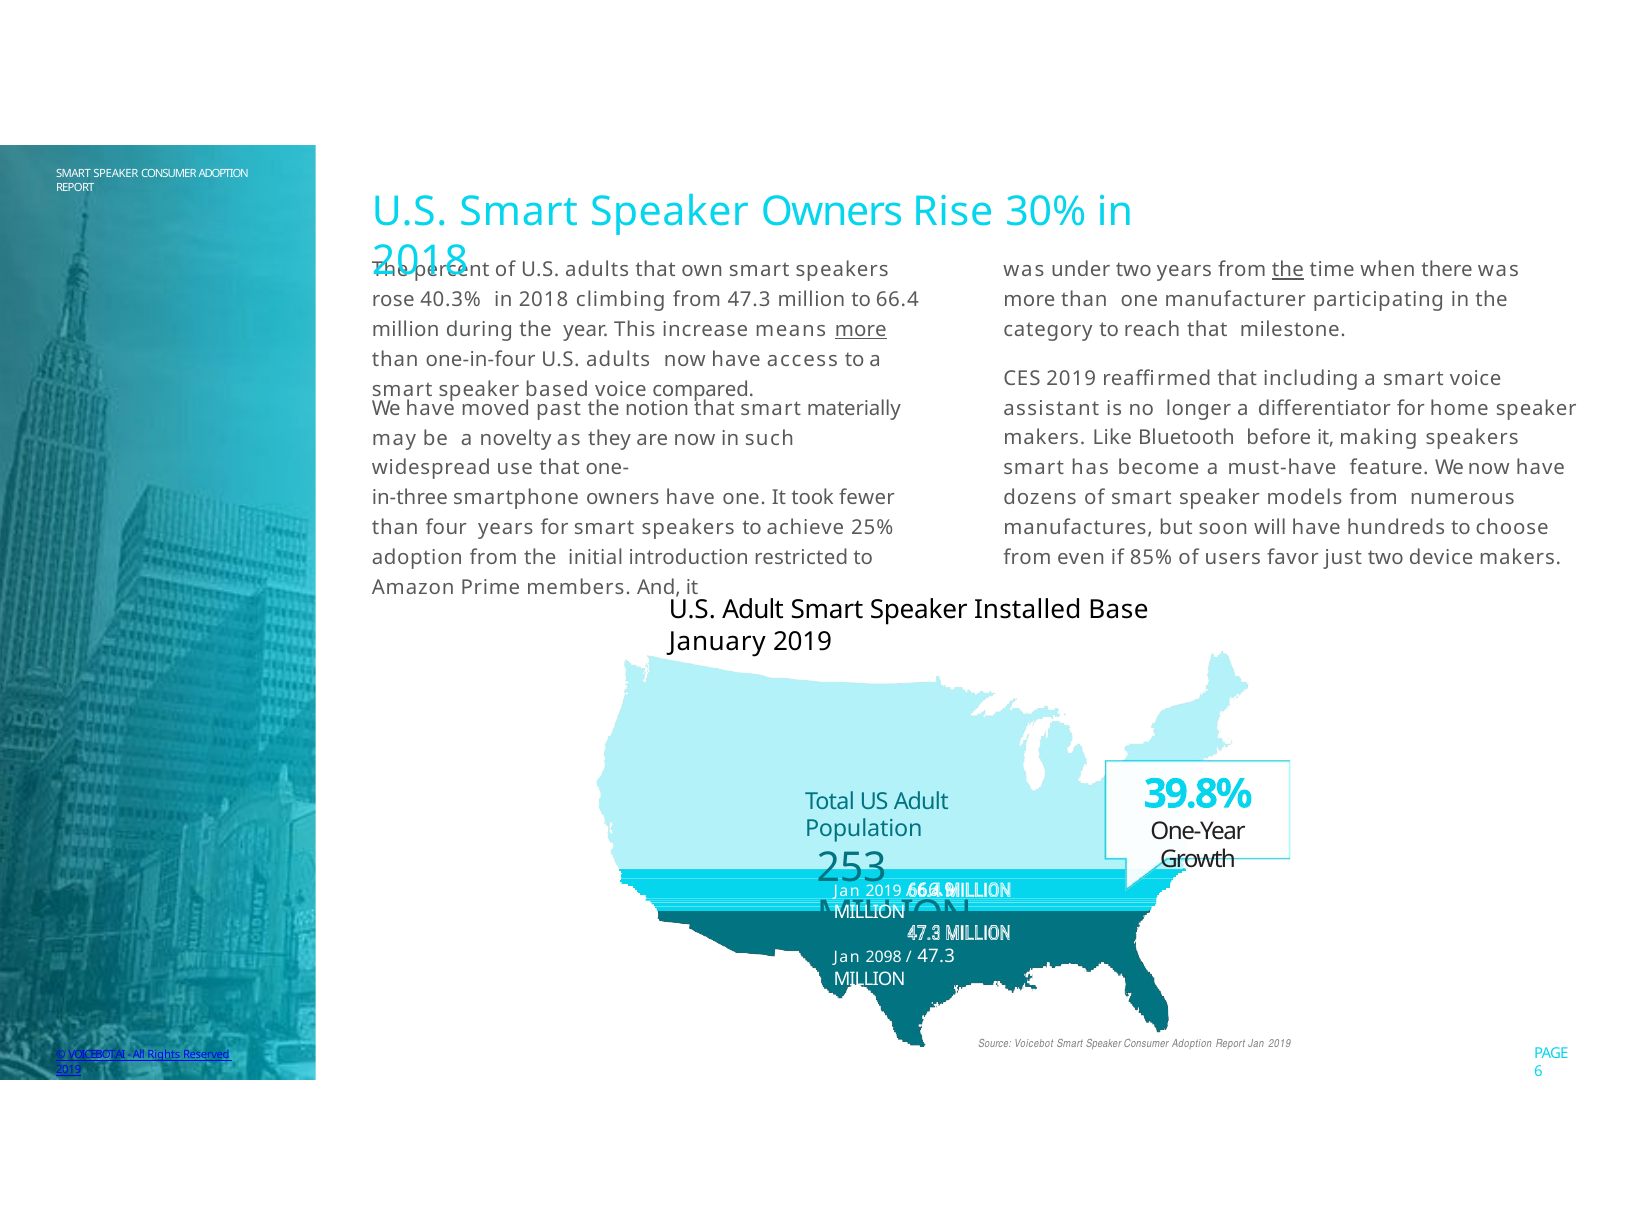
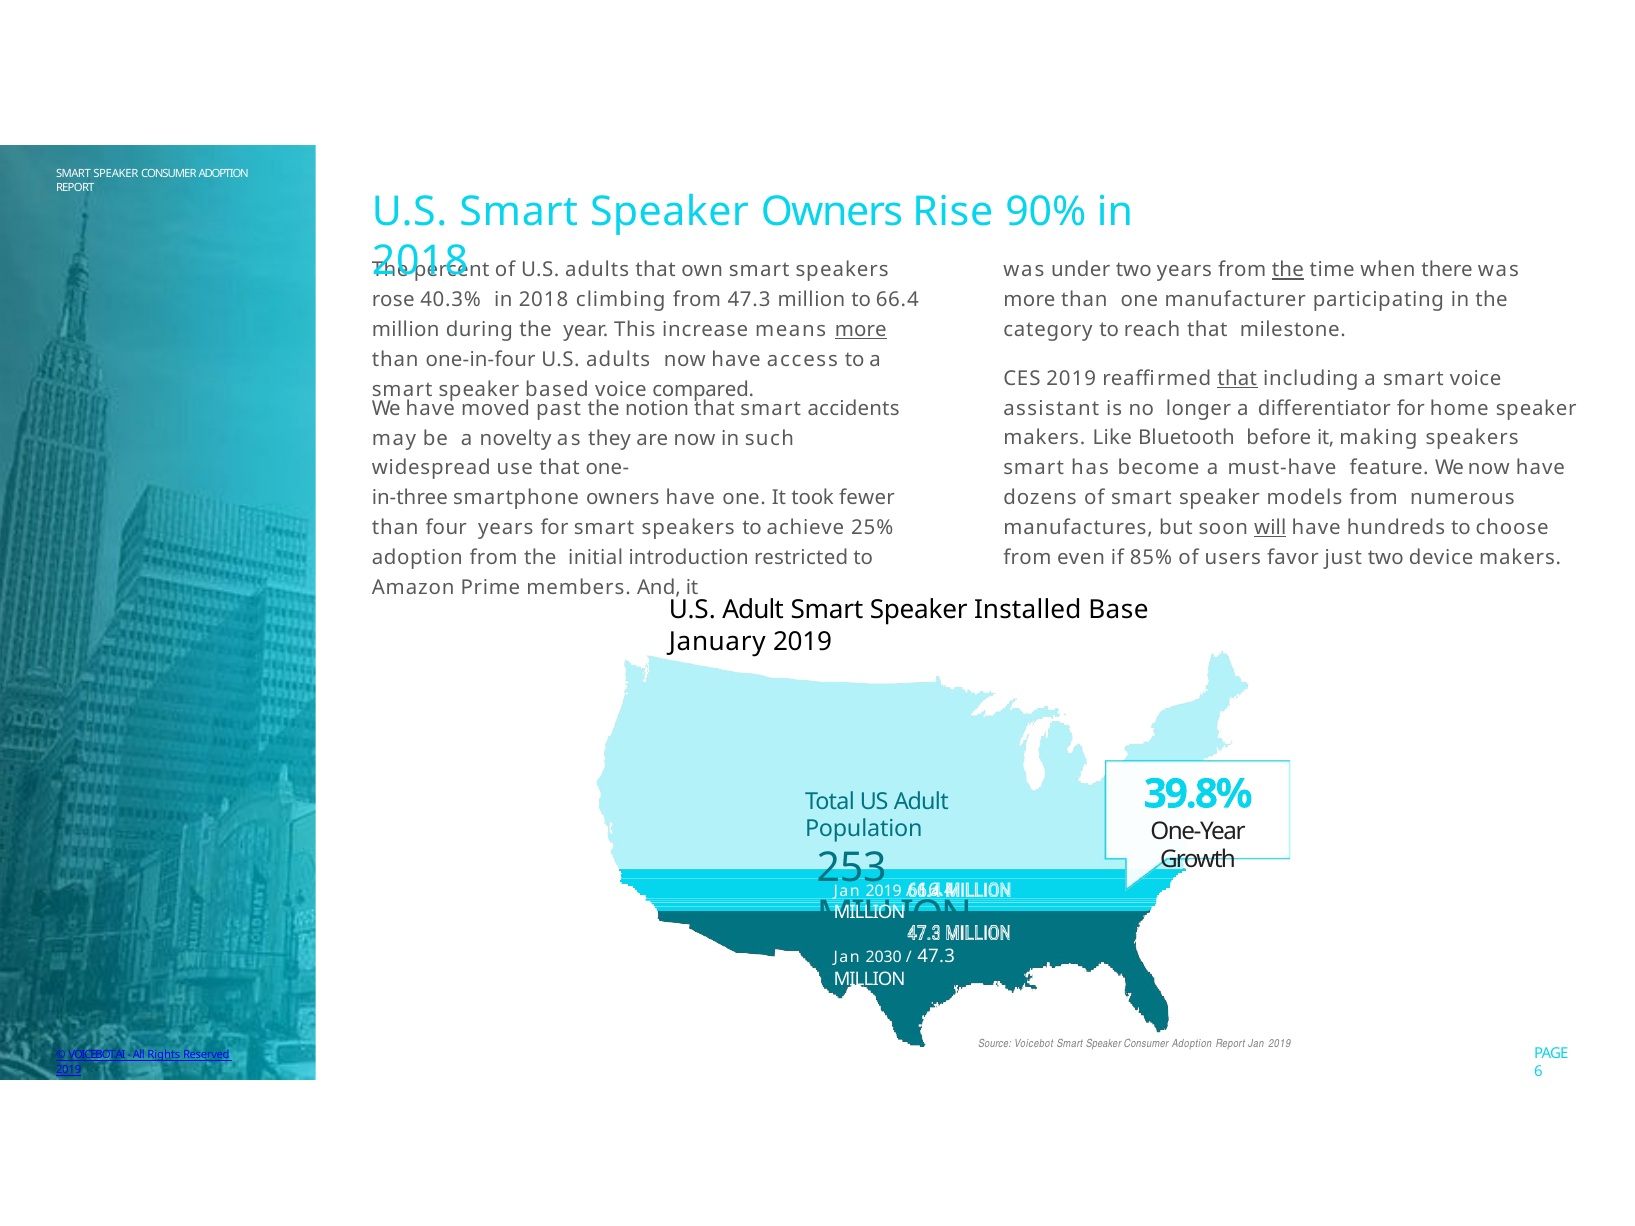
30%: 30% -> 90%
that at (1237, 379) underline: none -> present
materially: materially -> accidents
will underline: none -> present
66.9: 66.9 -> 16.4
2098: 2098 -> 2030
